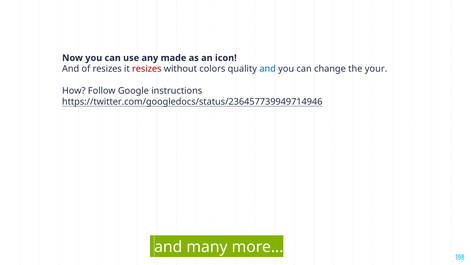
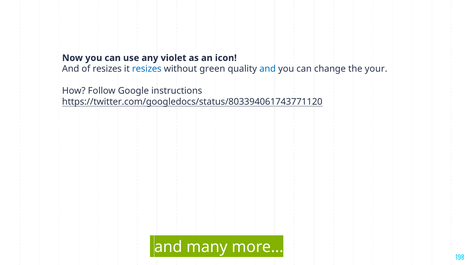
made: made -> violet
resizes at (147, 69) colour: red -> blue
colors: colors -> green
https://twitter.com/googledocs/status/236457739949714946: https://twitter.com/googledocs/status/236457739949714946 -> https://twitter.com/googledocs/status/803394061743771120
